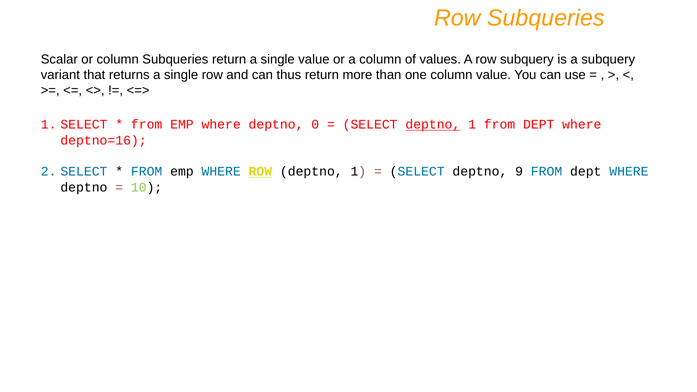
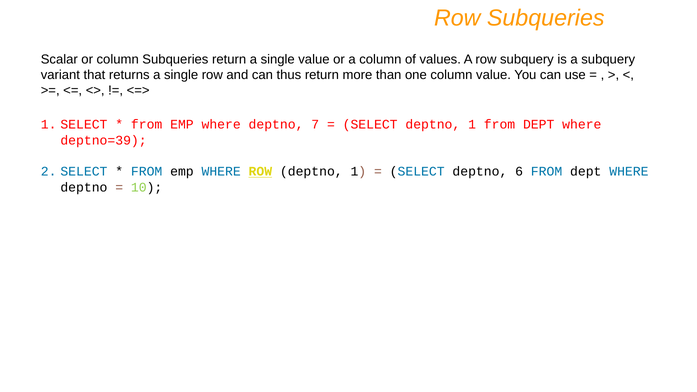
0: 0 -> 7
deptno at (433, 125) underline: present -> none
deptno=16: deptno=16 -> deptno=39
9: 9 -> 6
